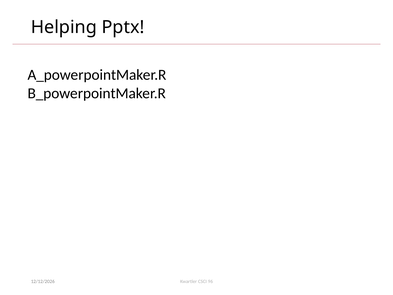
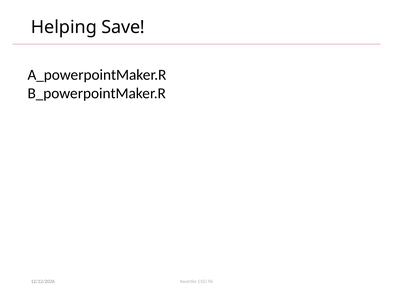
Pptx: Pptx -> Save
